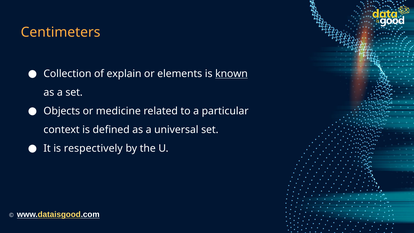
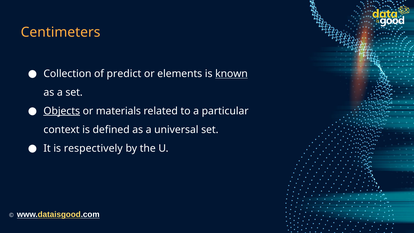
explain: explain -> predict
Objects underline: none -> present
medicine: medicine -> materials
